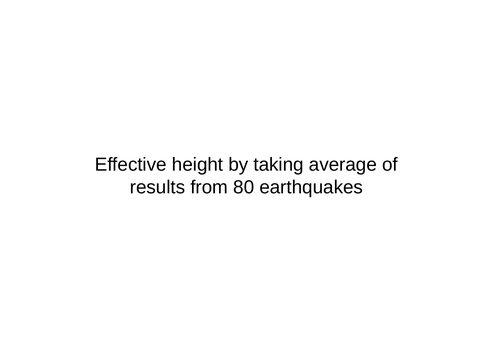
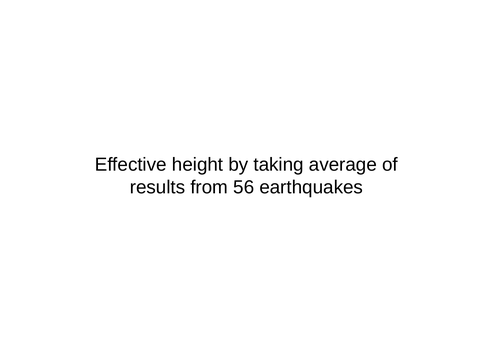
80: 80 -> 56
